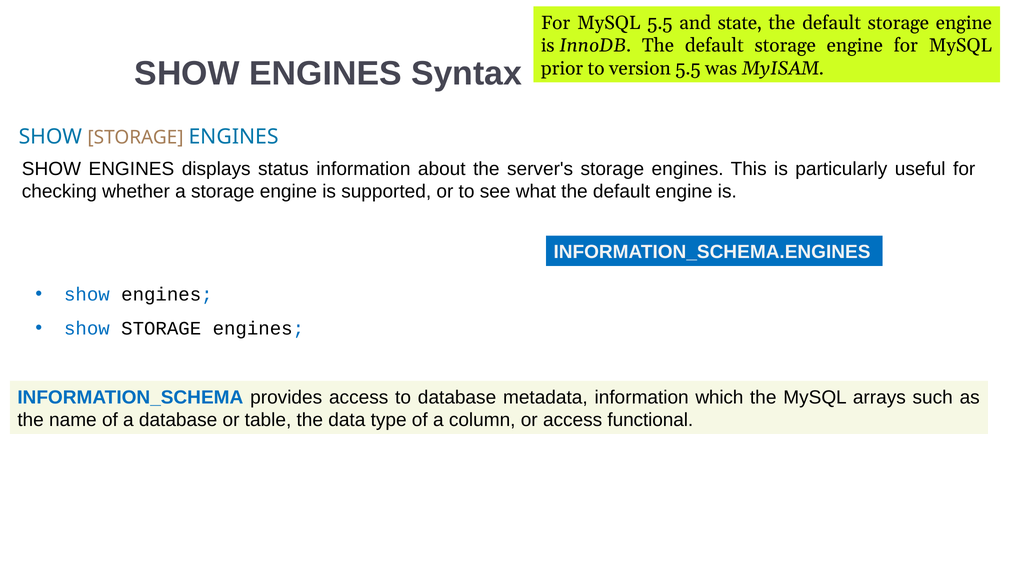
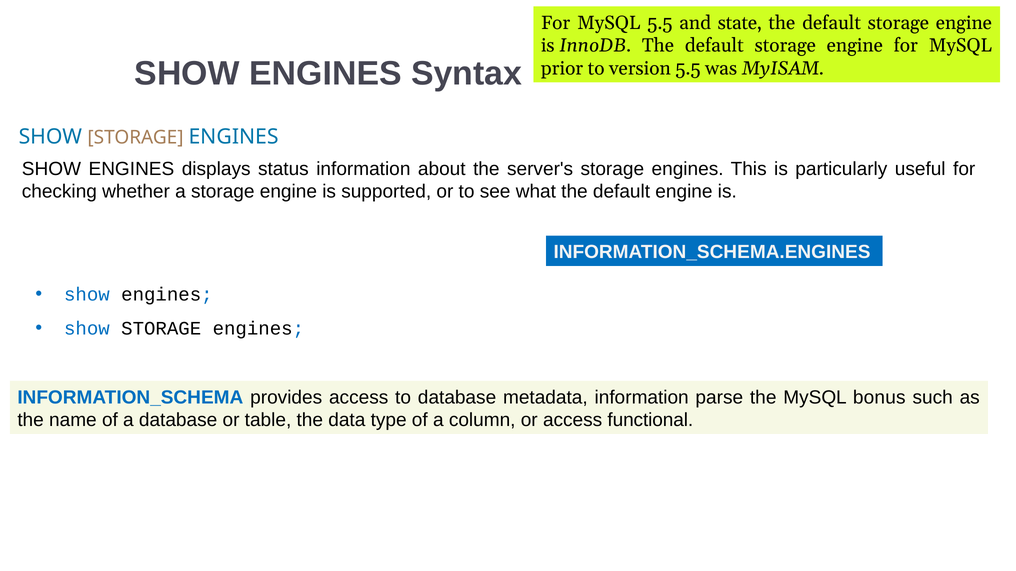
which: which -> parse
arrays: arrays -> bonus
